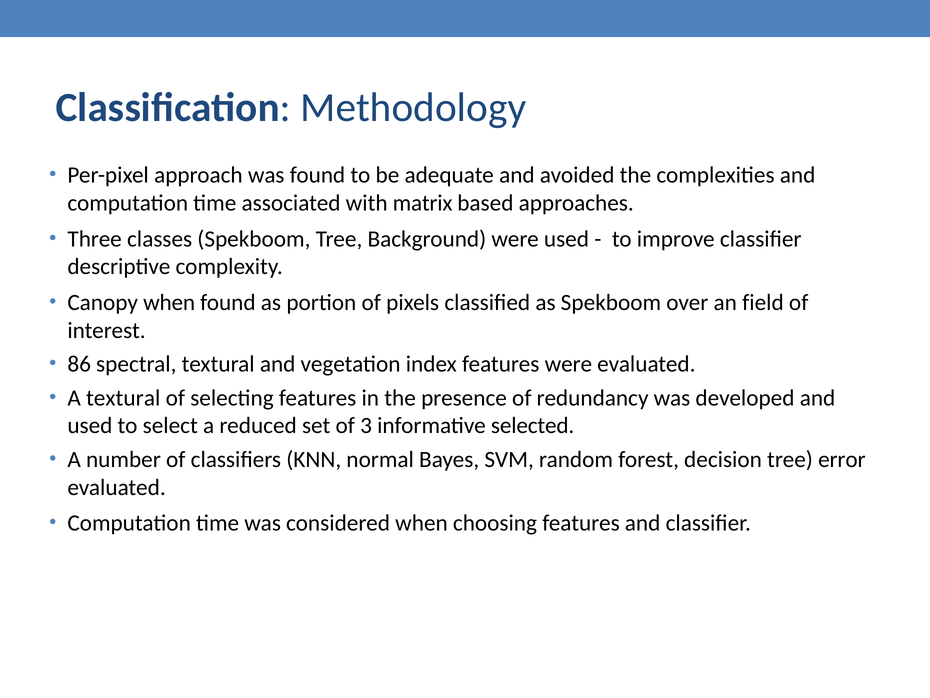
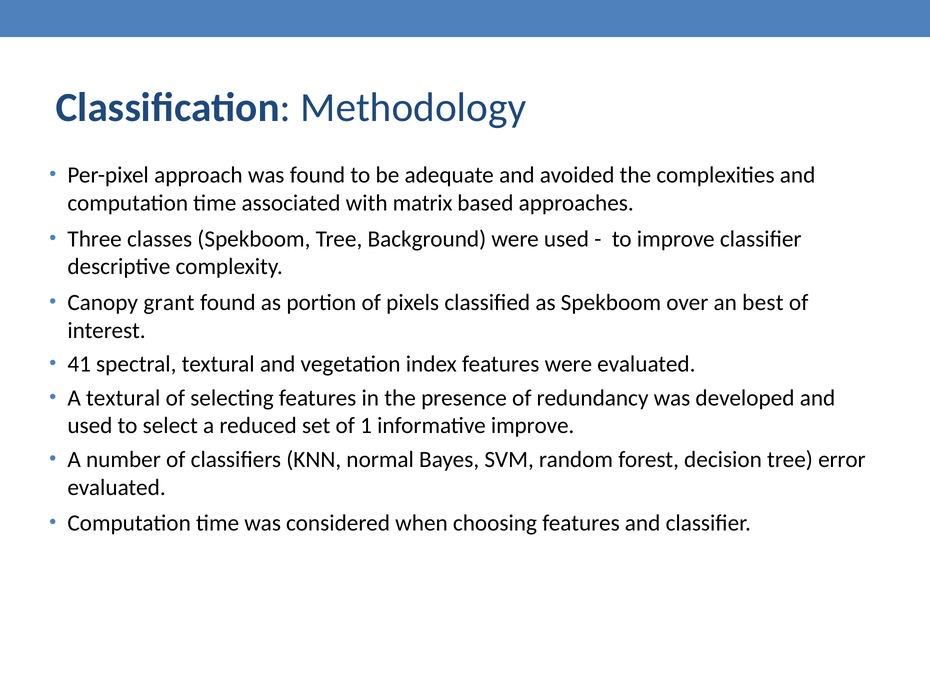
Canopy when: when -> grant
field: field -> best
86: 86 -> 41
3: 3 -> 1
informative selected: selected -> improve
